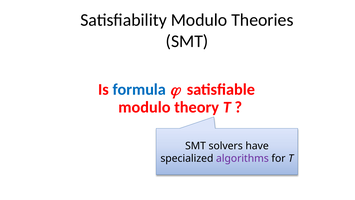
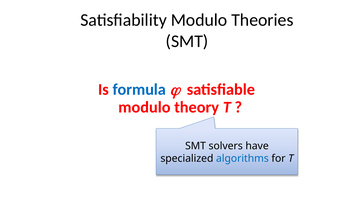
algorithms colour: purple -> blue
